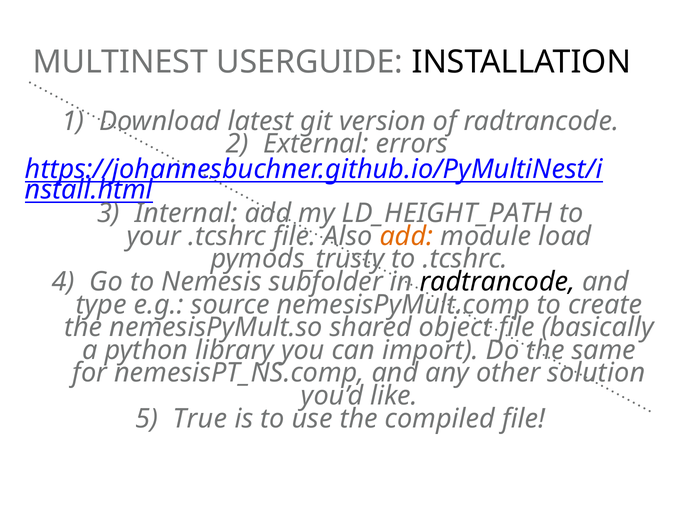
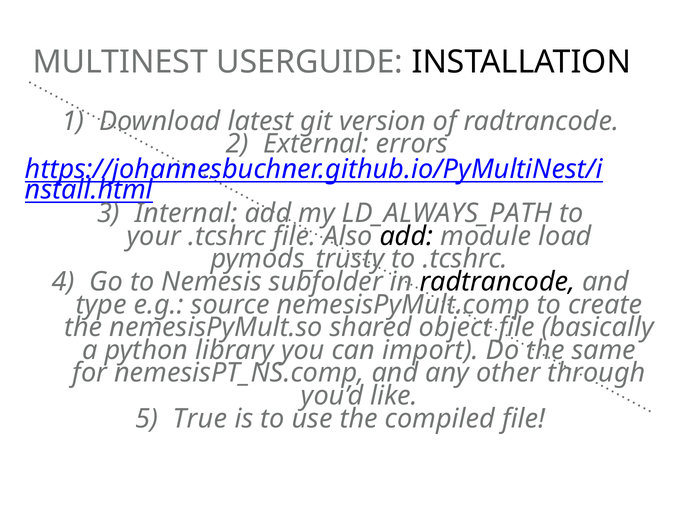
LD_HEIGHT_PATH: LD_HEIGHT_PATH -> LD_ALWAYS_PATH
add at (406, 236) colour: orange -> black
solution: solution -> through
